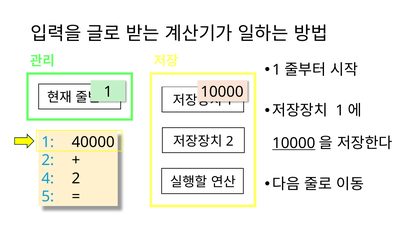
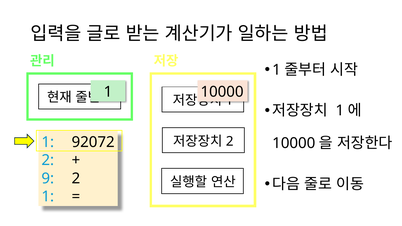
40000: 40000 -> 92072
10000 at (294, 143) underline: present -> none
4: 4 -> 9
5 at (48, 197): 5 -> 1
